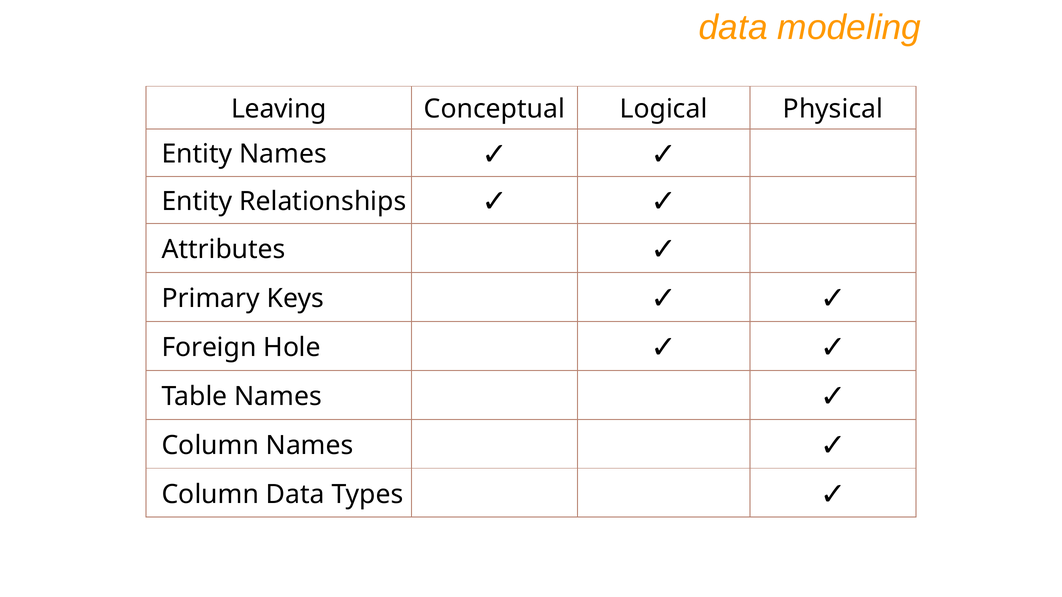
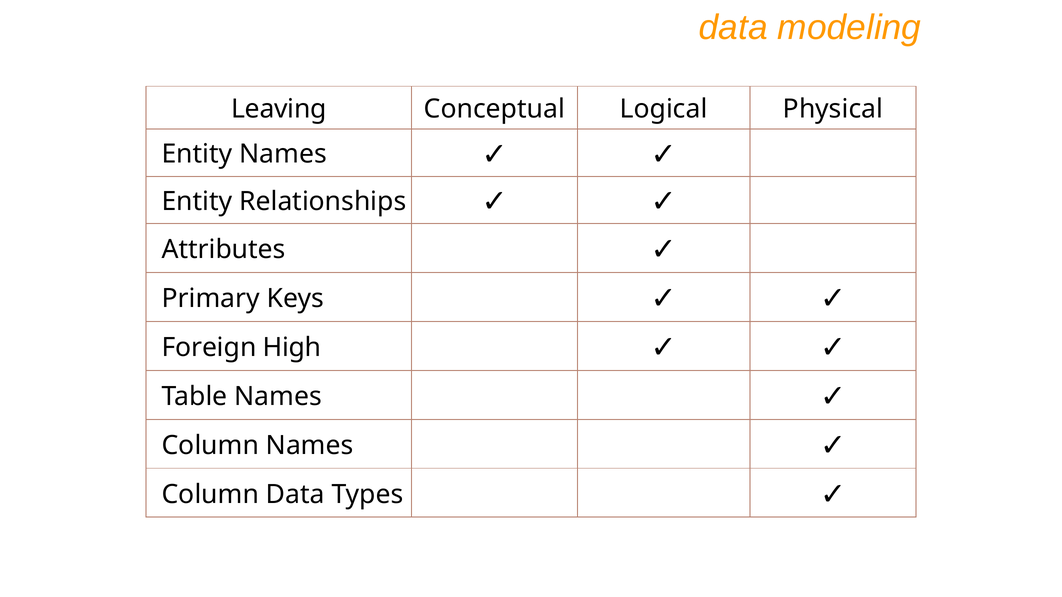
Hole: Hole -> High
